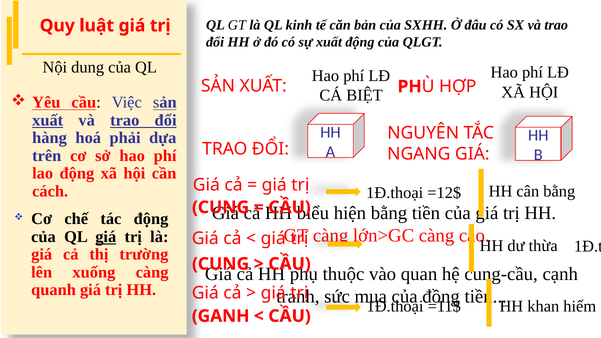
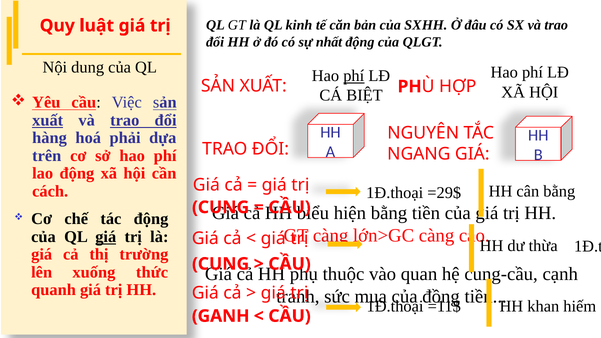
sự xuất: xuất -> nhất
phí at (354, 76) underline: none -> present
=12$: =12$ -> =29$
xuống càng: càng -> thức
